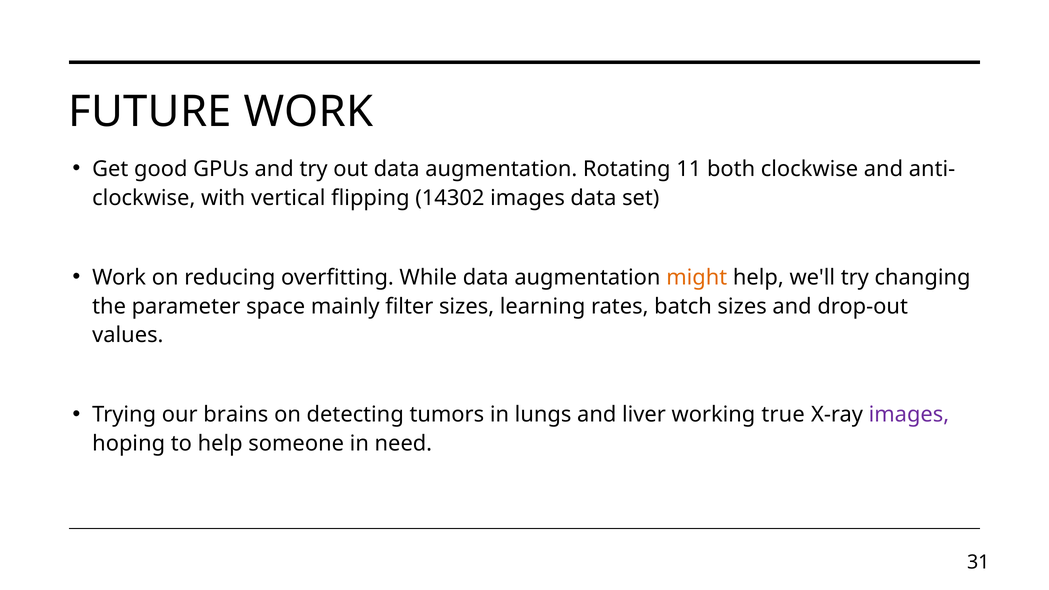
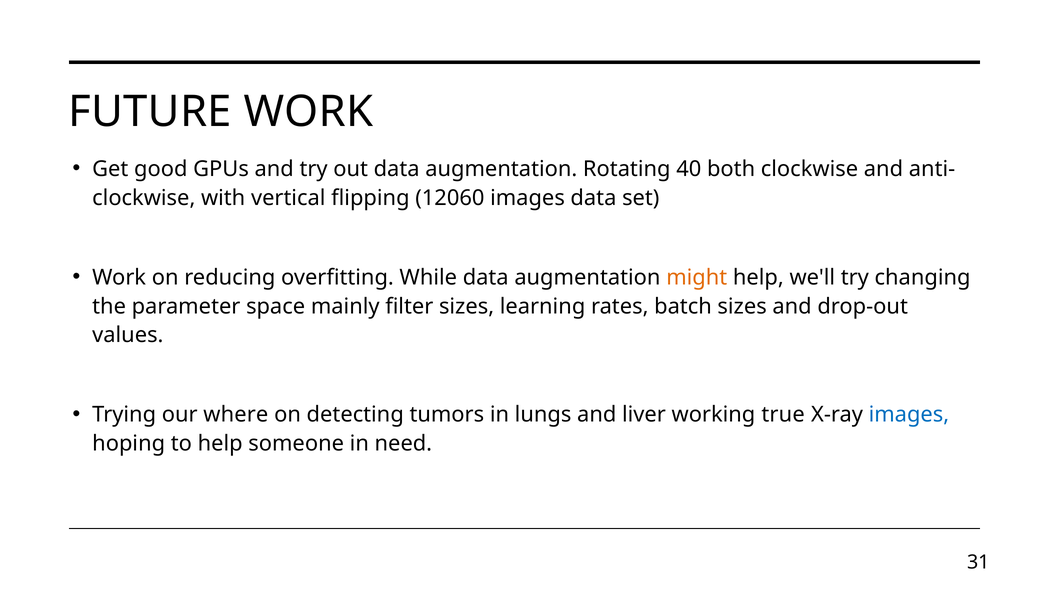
11: 11 -> 40
14302: 14302 -> 12060
brains: brains -> where
images at (909, 415) colour: purple -> blue
